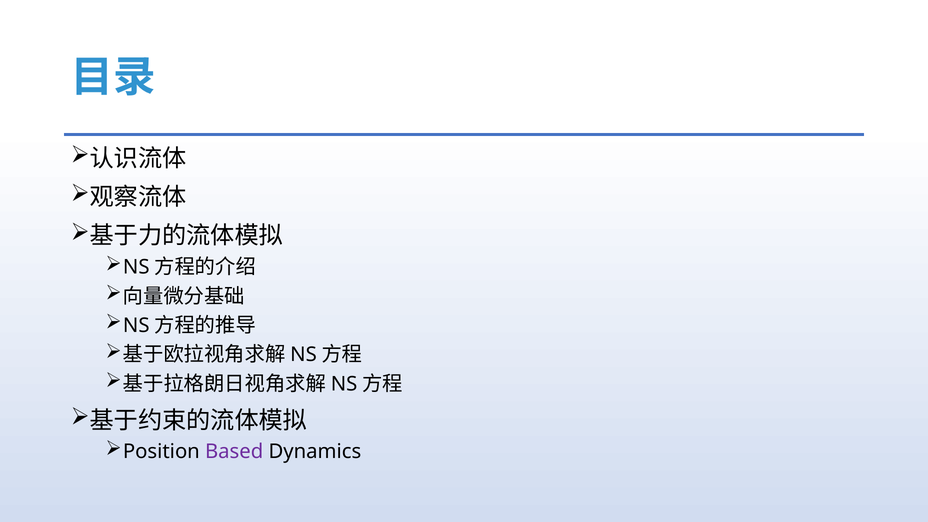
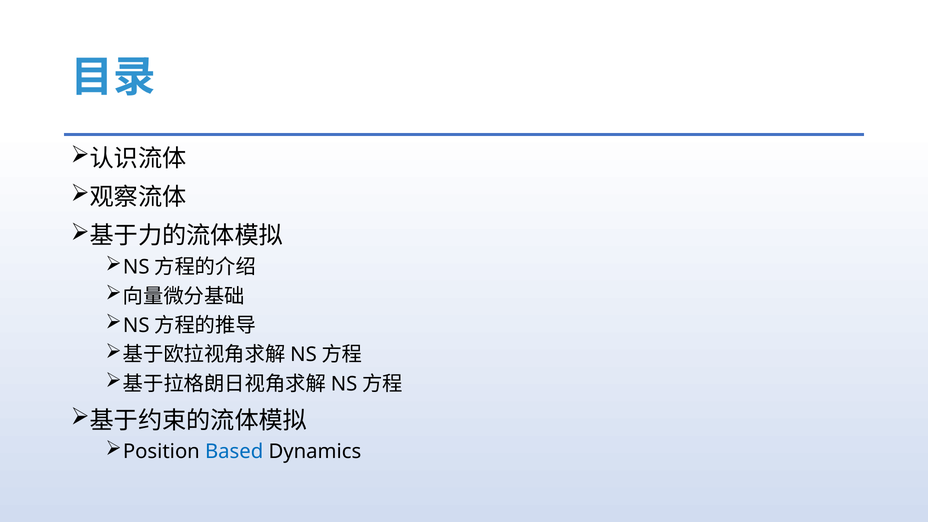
Based colour: purple -> blue
